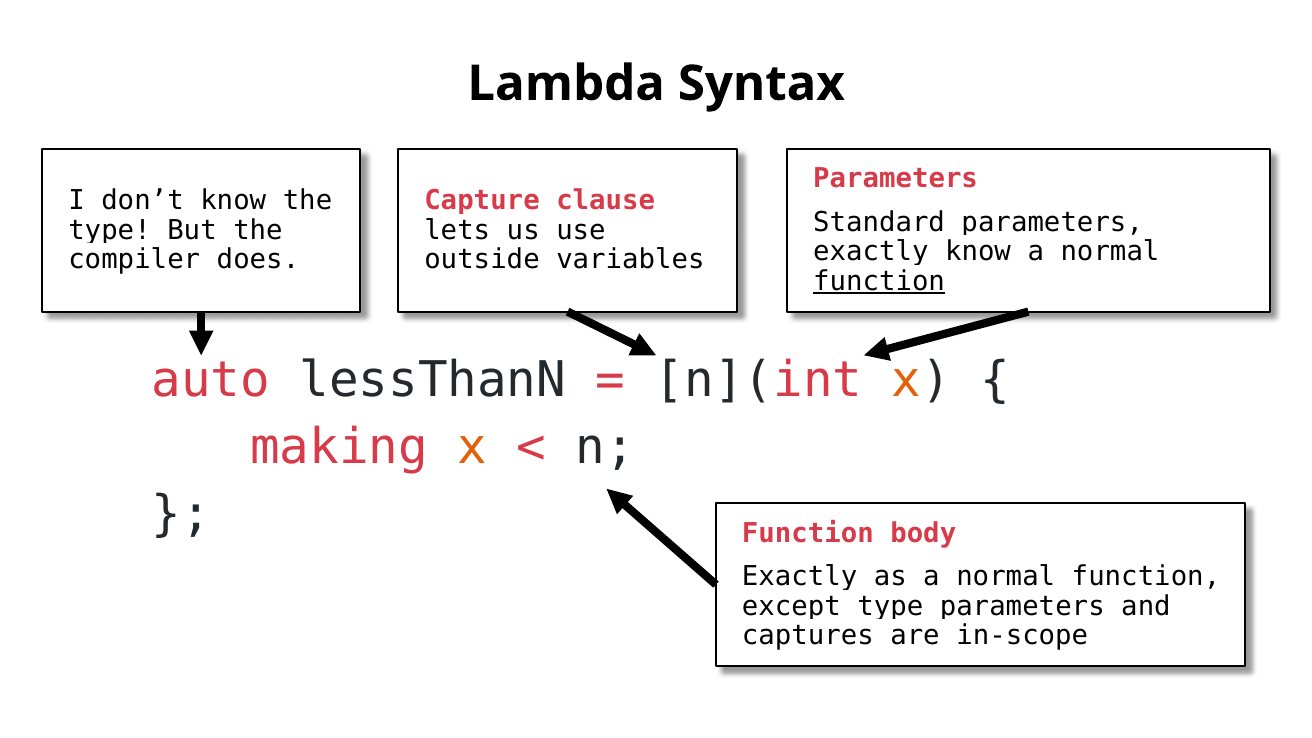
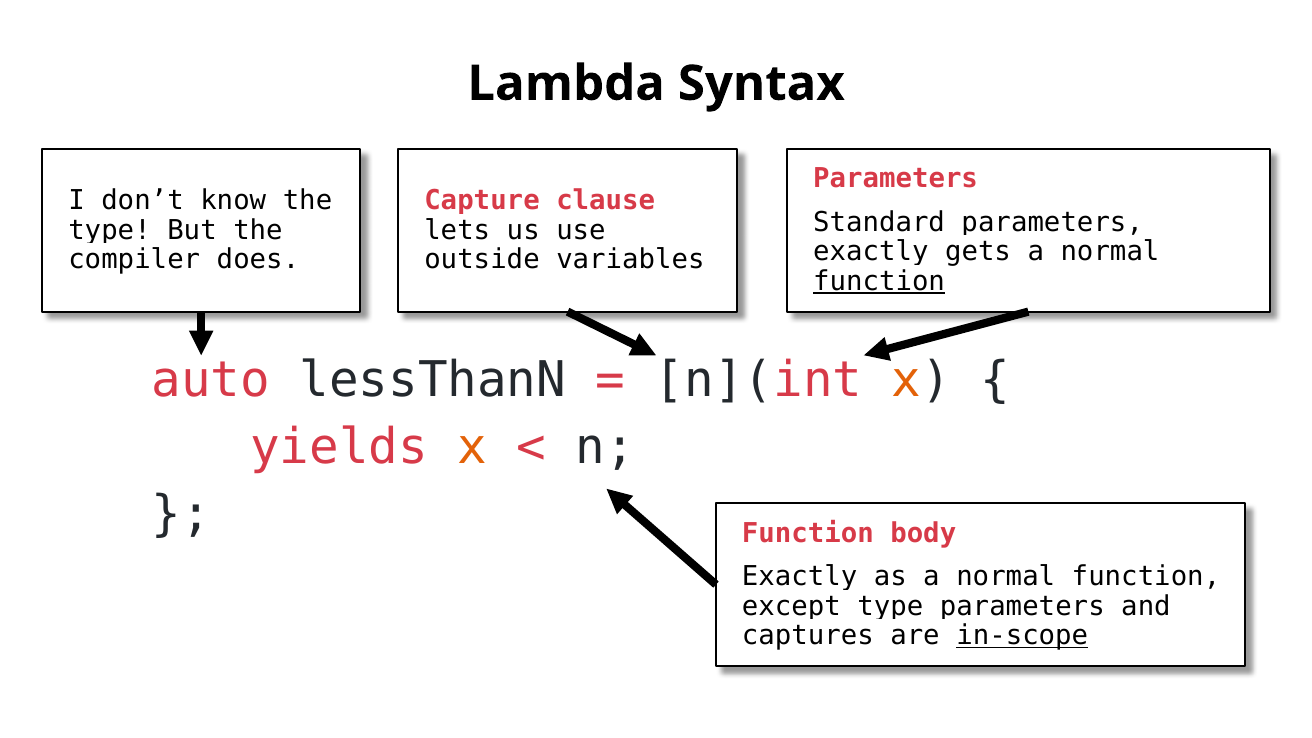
exactly know: know -> gets
making: making -> yields
in-scope underline: none -> present
